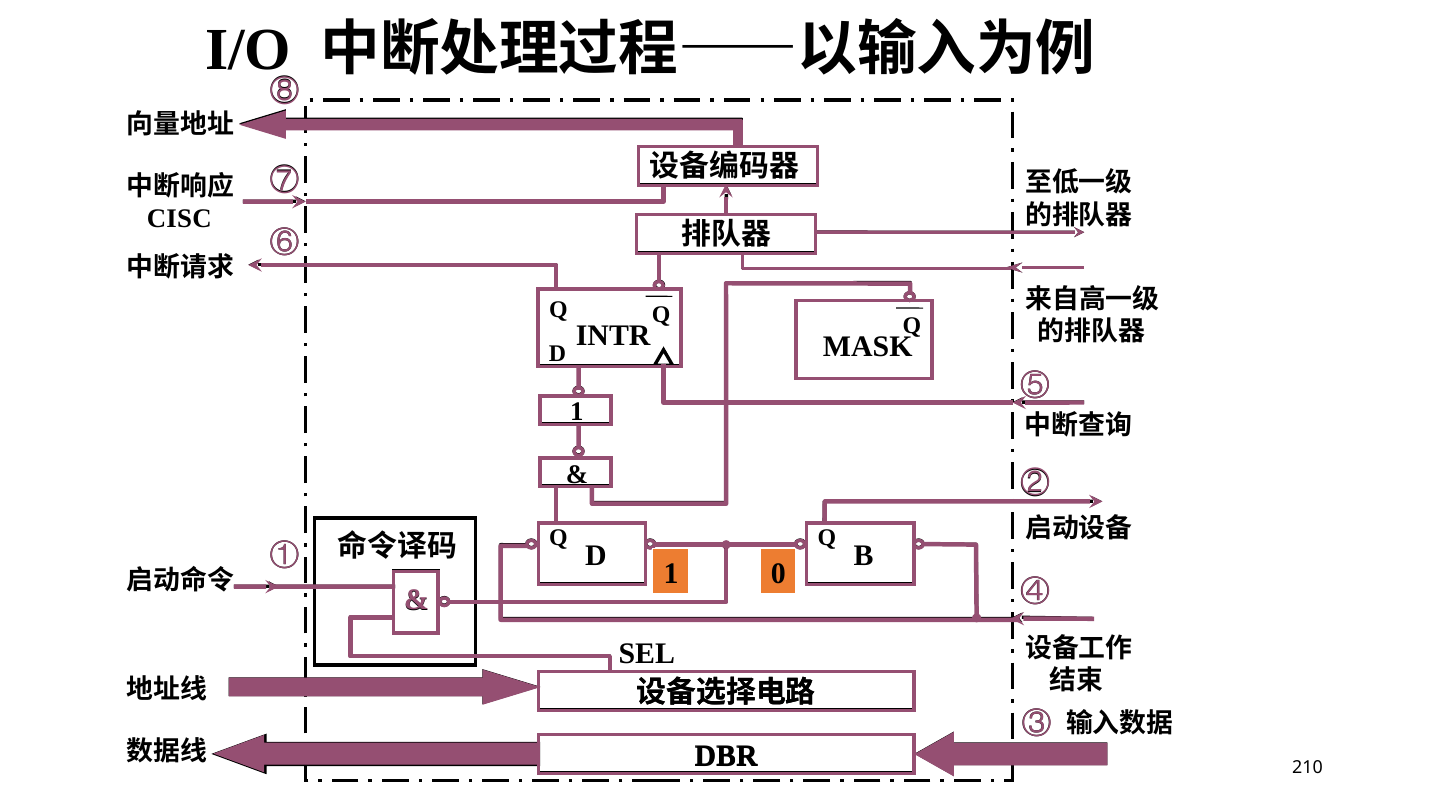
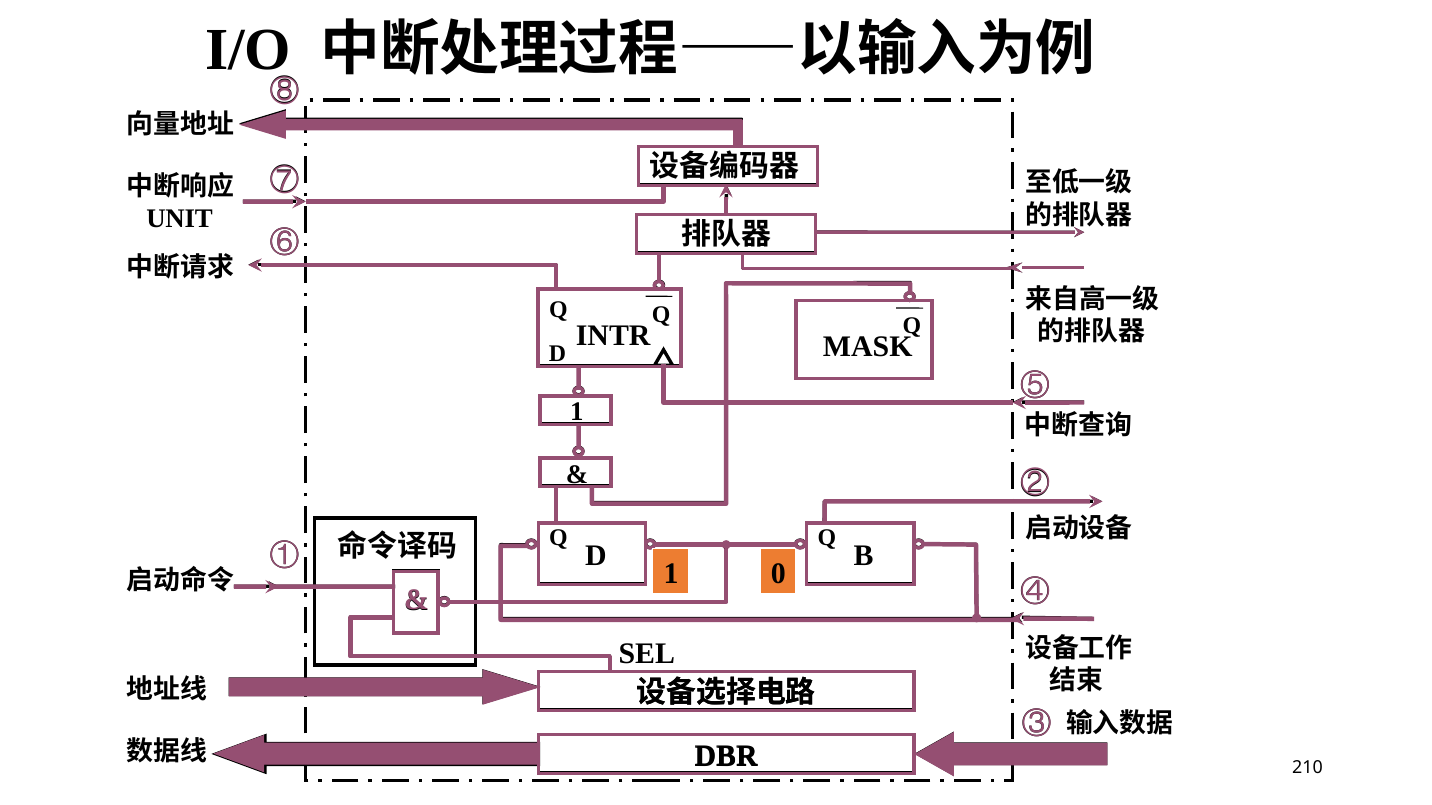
CISC: CISC -> UNIT
